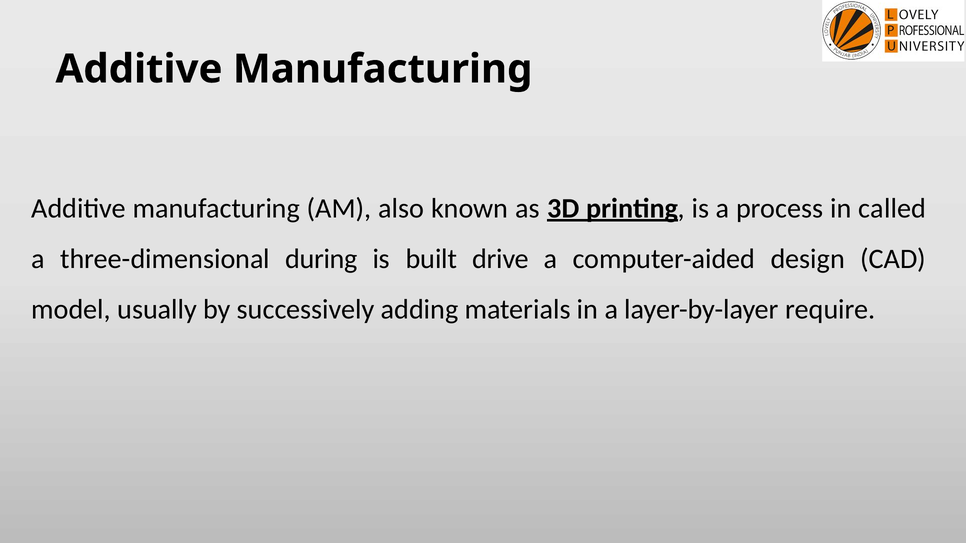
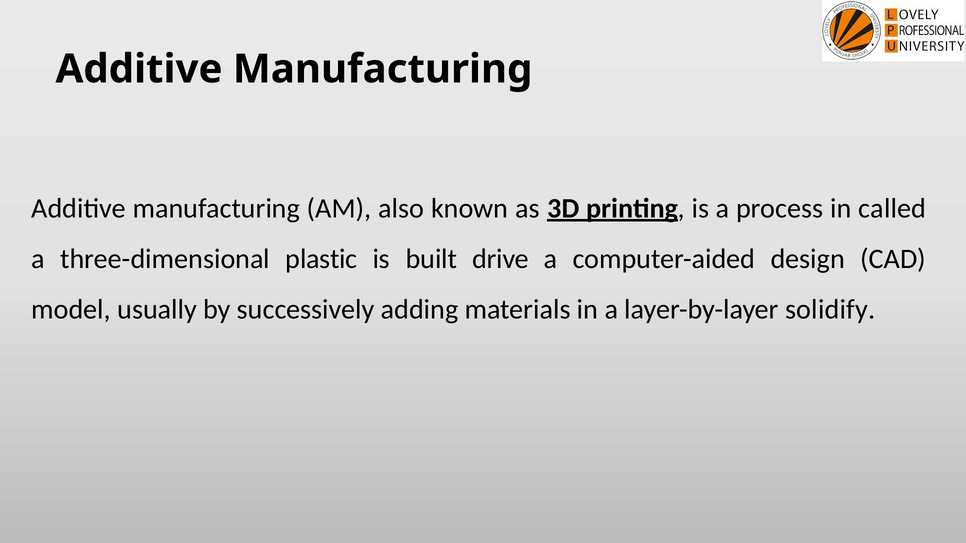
during: during -> plastic
require: require -> solidify
